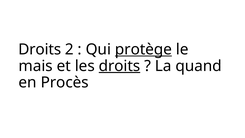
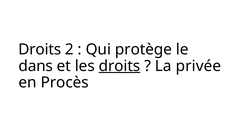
protège underline: present -> none
mais: mais -> dans
quand: quand -> privée
